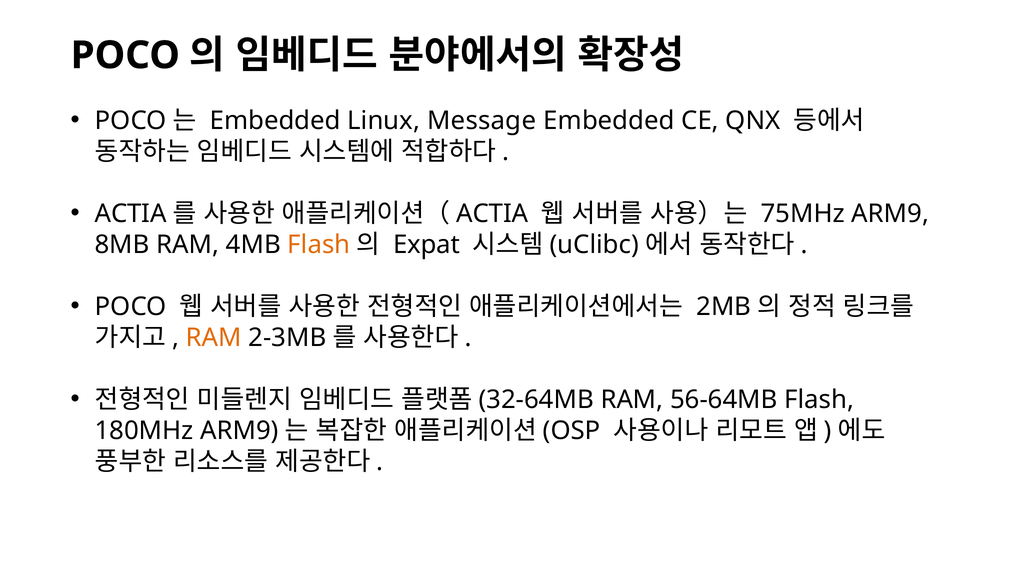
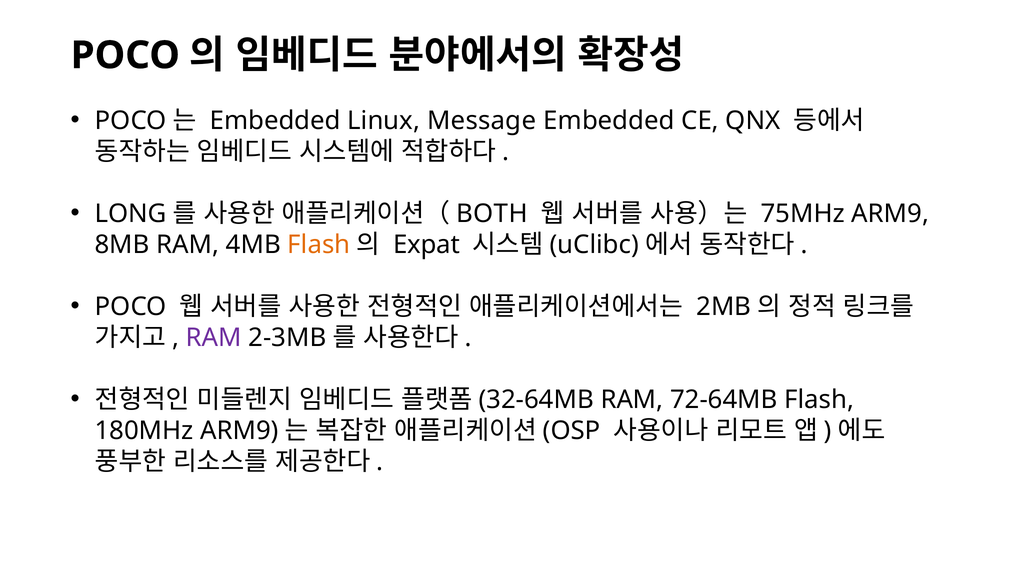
ACTIA at (131, 214): ACTIA -> LONG
ACTIA at (492, 214): ACTIA -> BOTH
RAM at (214, 337) colour: orange -> purple
56-64MB: 56-64MB -> 72-64MB
